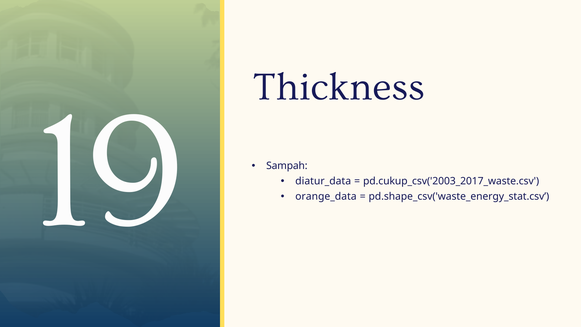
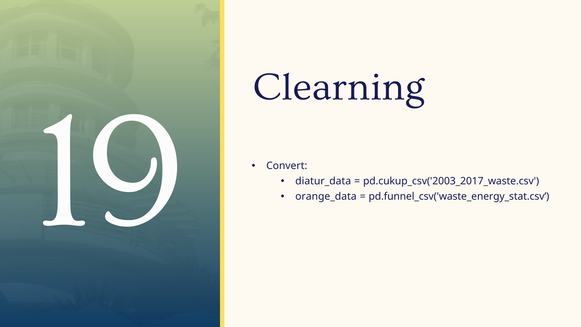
Thickness: Thickness -> Clearning
Sampah: Sampah -> Convert
pd.shape_csv('waste_energy_stat.csv: pd.shape_csv('waste_energy_stat.csv -> pd.funnel_csv('waste_energy_stat.csv
